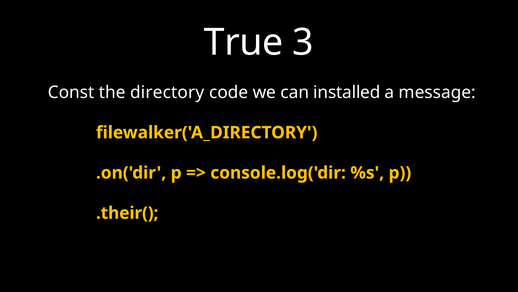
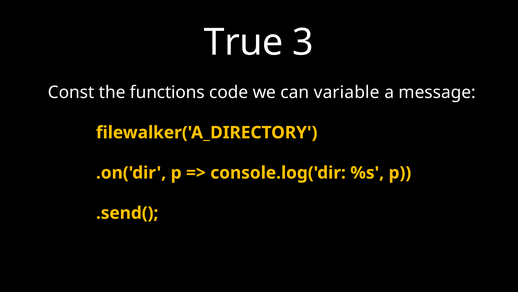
directory: directory -> functions
installed: installed -> variable
.their(: .their( -> .send(
